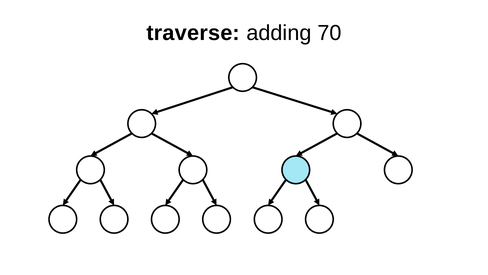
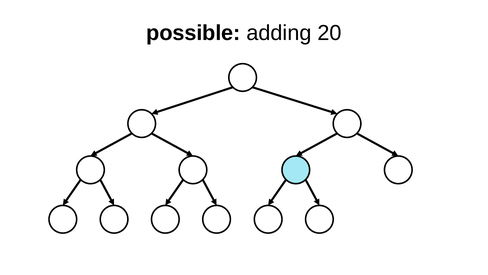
traverse: traverse -> possible
70: 70 -> 20
